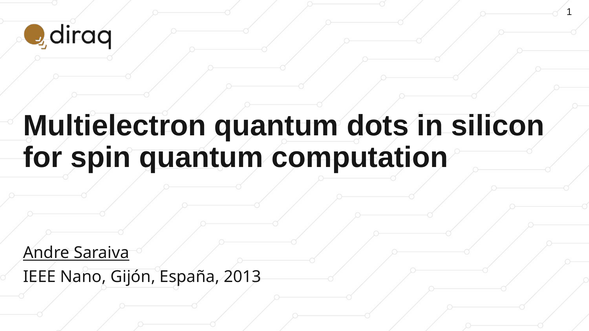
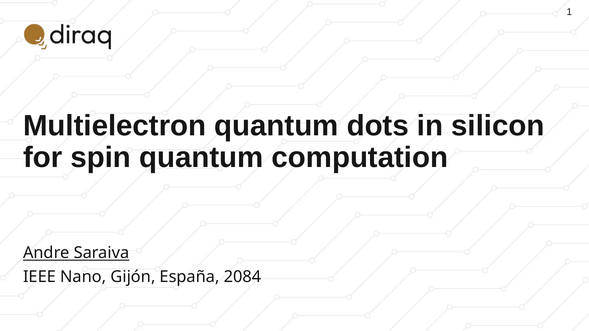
2013: 2013 -> 2084
